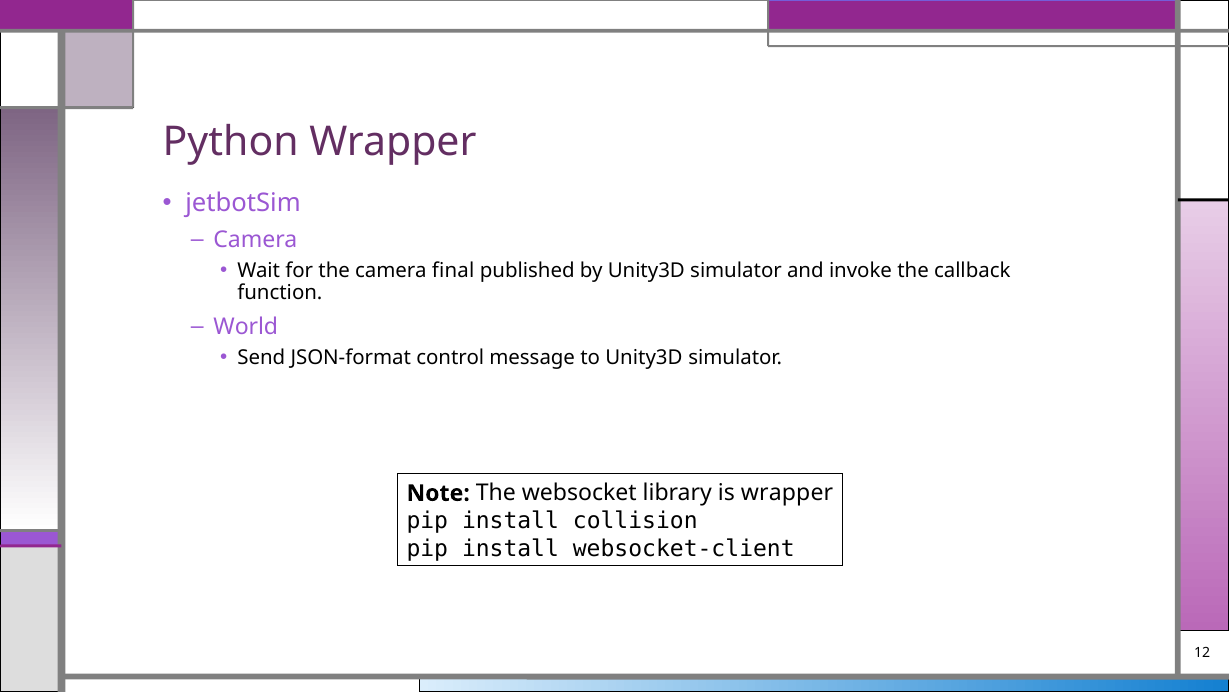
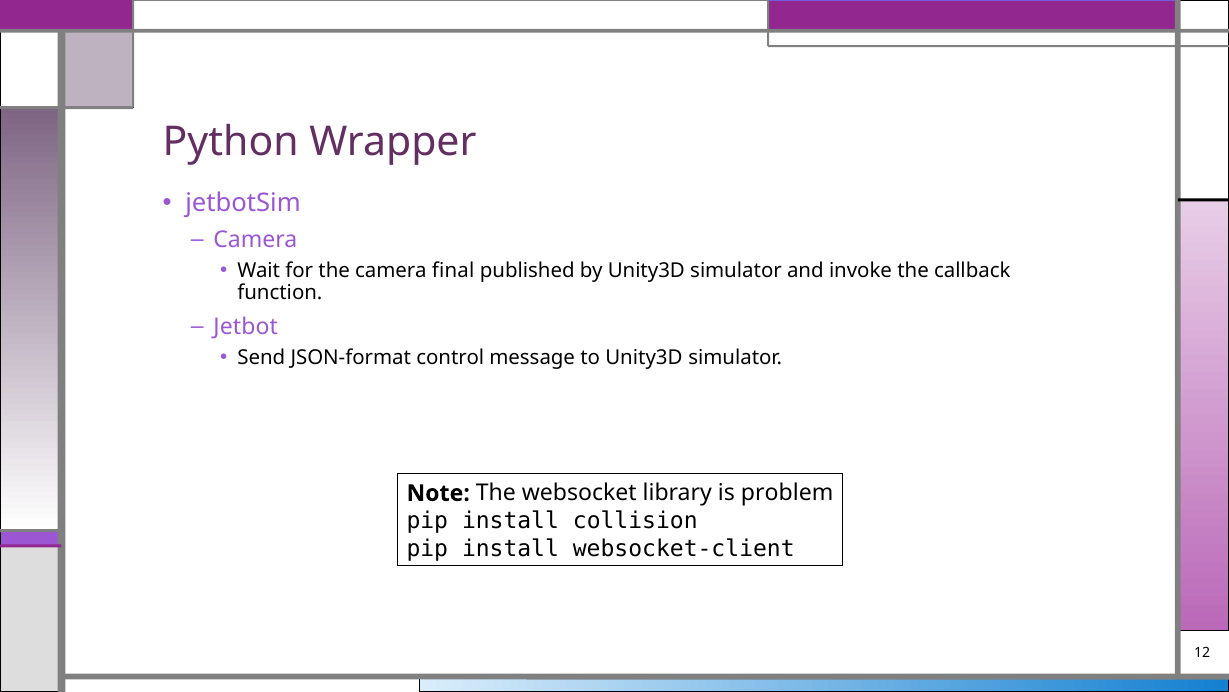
World: World -> Jetbot
is wrapper: wrapper -> problem
